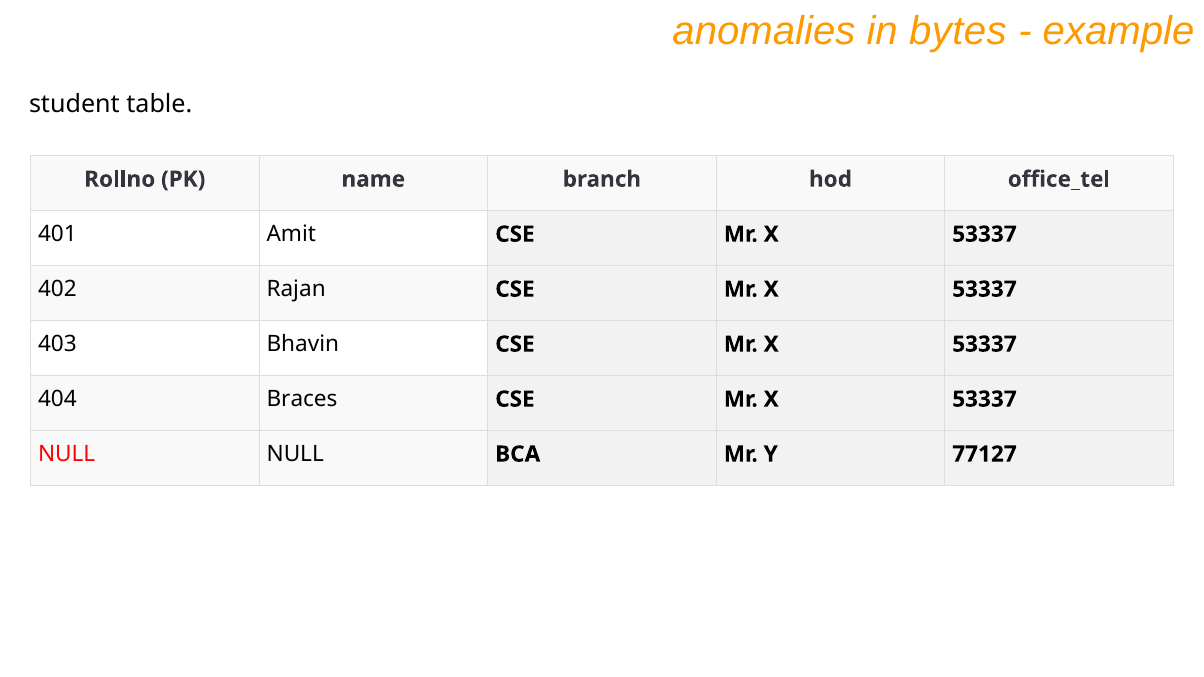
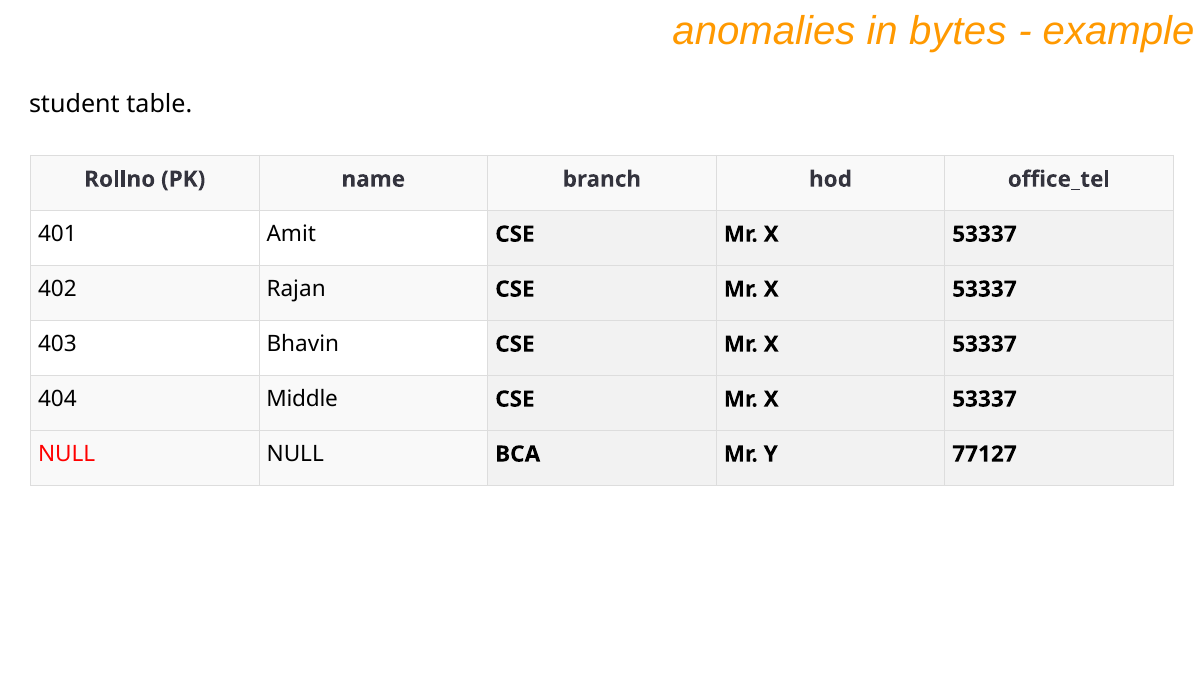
Braces: Braces -> Middle
